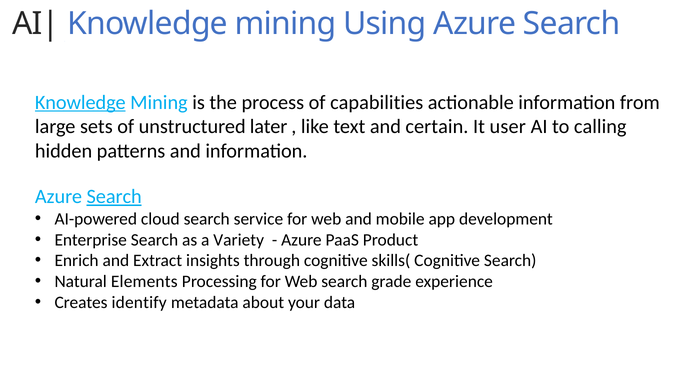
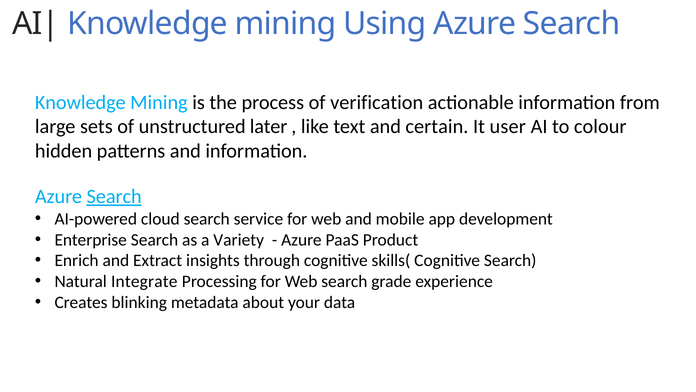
Knowledge at (80, 102) underline: present -> none
capabilities: capabilities -> verification
calling: calling -> colour
Elements: Elements -> Integrate
identify: identify -> blinking
